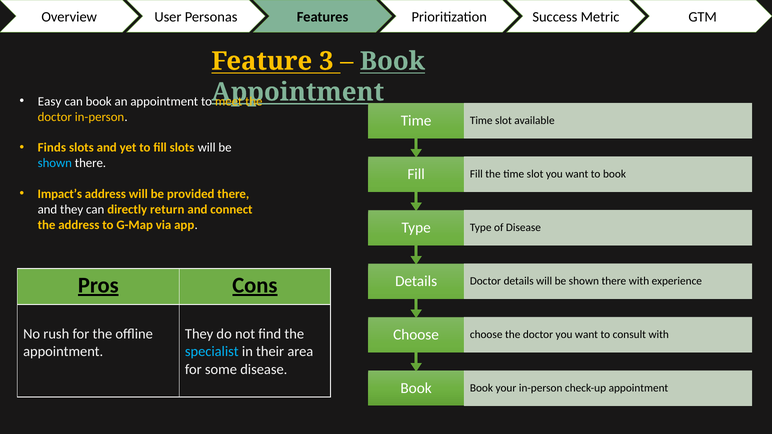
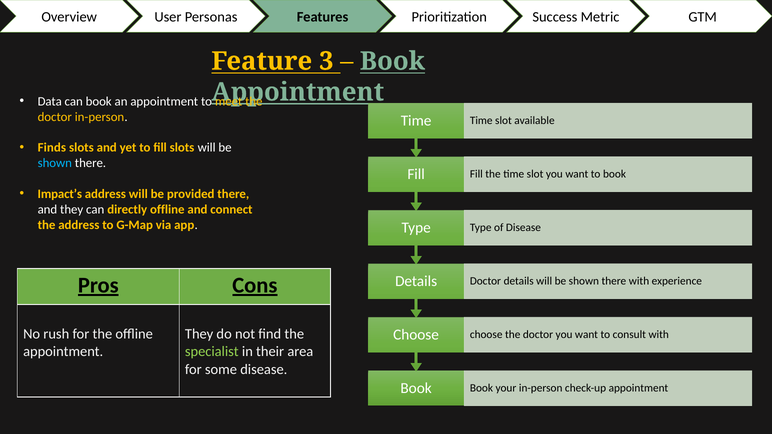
Easy: Easy -> Data
directly return: return -> offline
specialist colour: light blue -> light green
